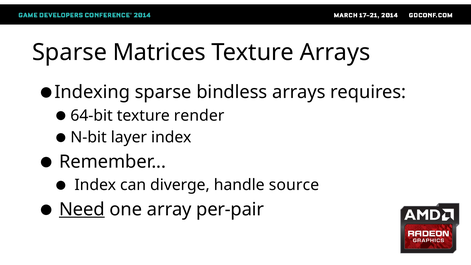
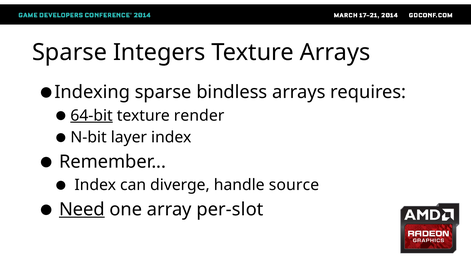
Matrices: Matrices -> Integers
64-bit underline: none -> present
per-pair: per-pair -> per-slot
